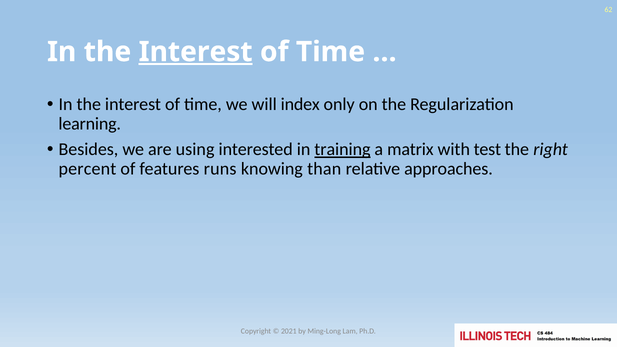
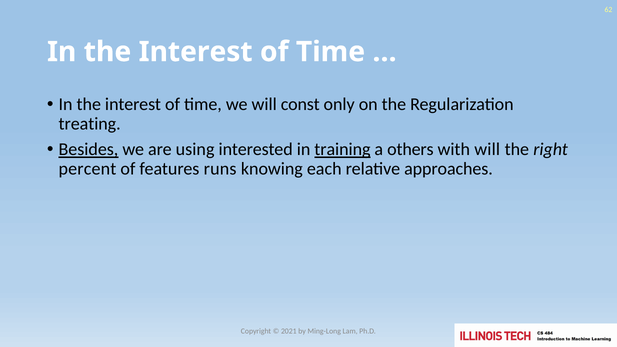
Interest at (196, 52) underline: present -> none
index: index -> const
learning: learning -> treating
Besides underline: none -> present
matrix: matrix -> others
with test: test -> will
than: than -> each
